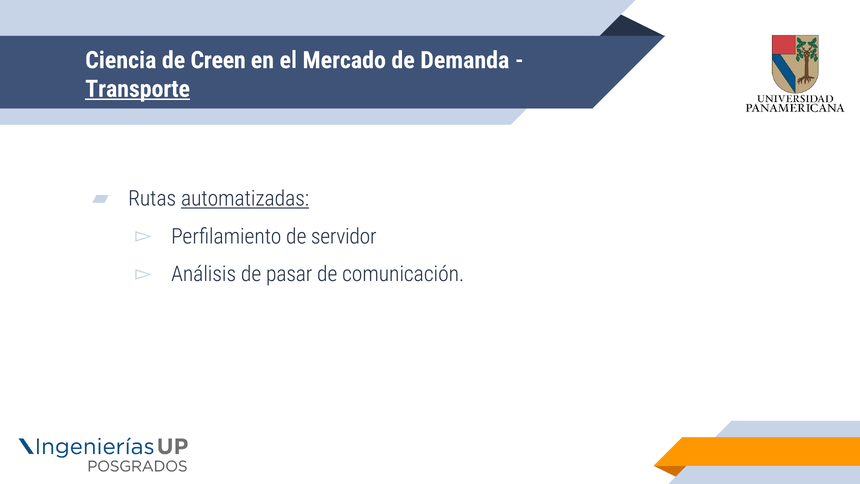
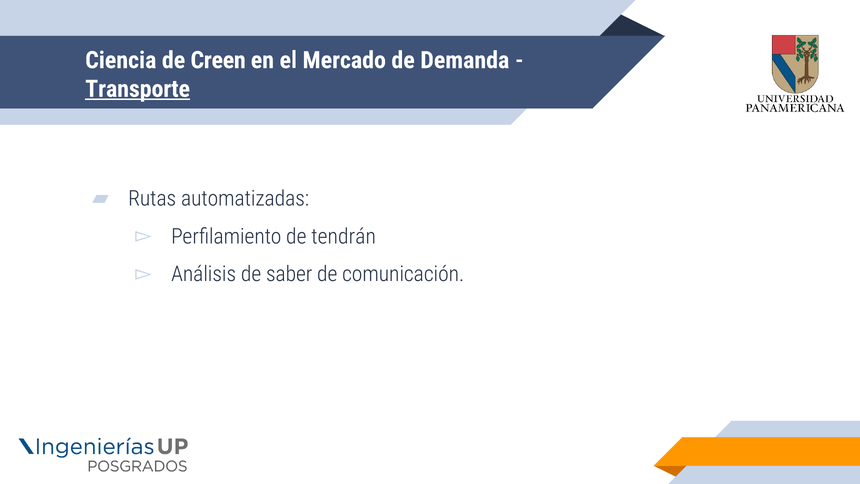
automatizadas underline: present -> none
servidor: servidor -> tendrán
pasar: pasar -> saber
